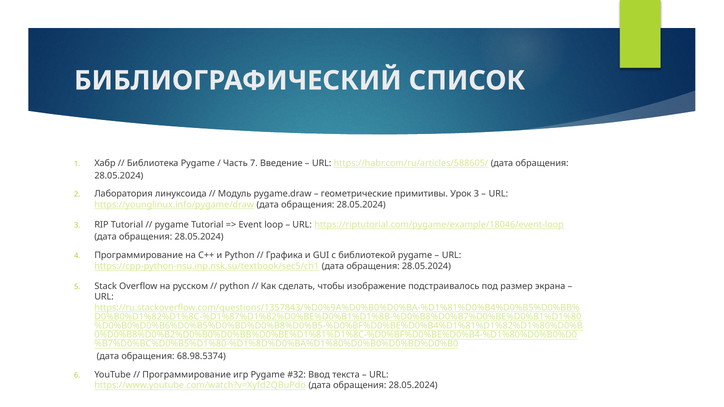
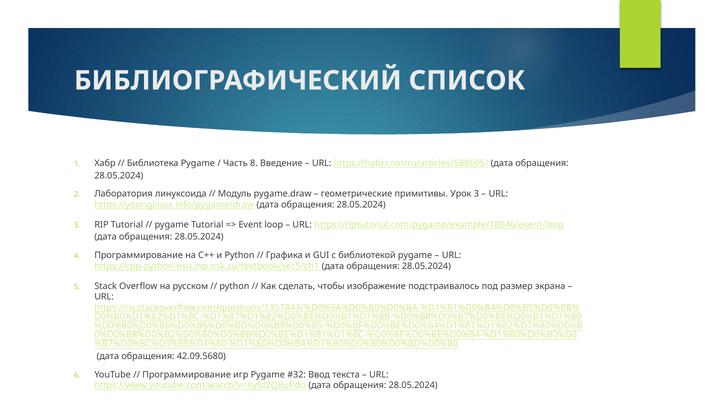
7: 7 -> 8
68.98.5374: 68.98.5374 -> 42.09.5680
